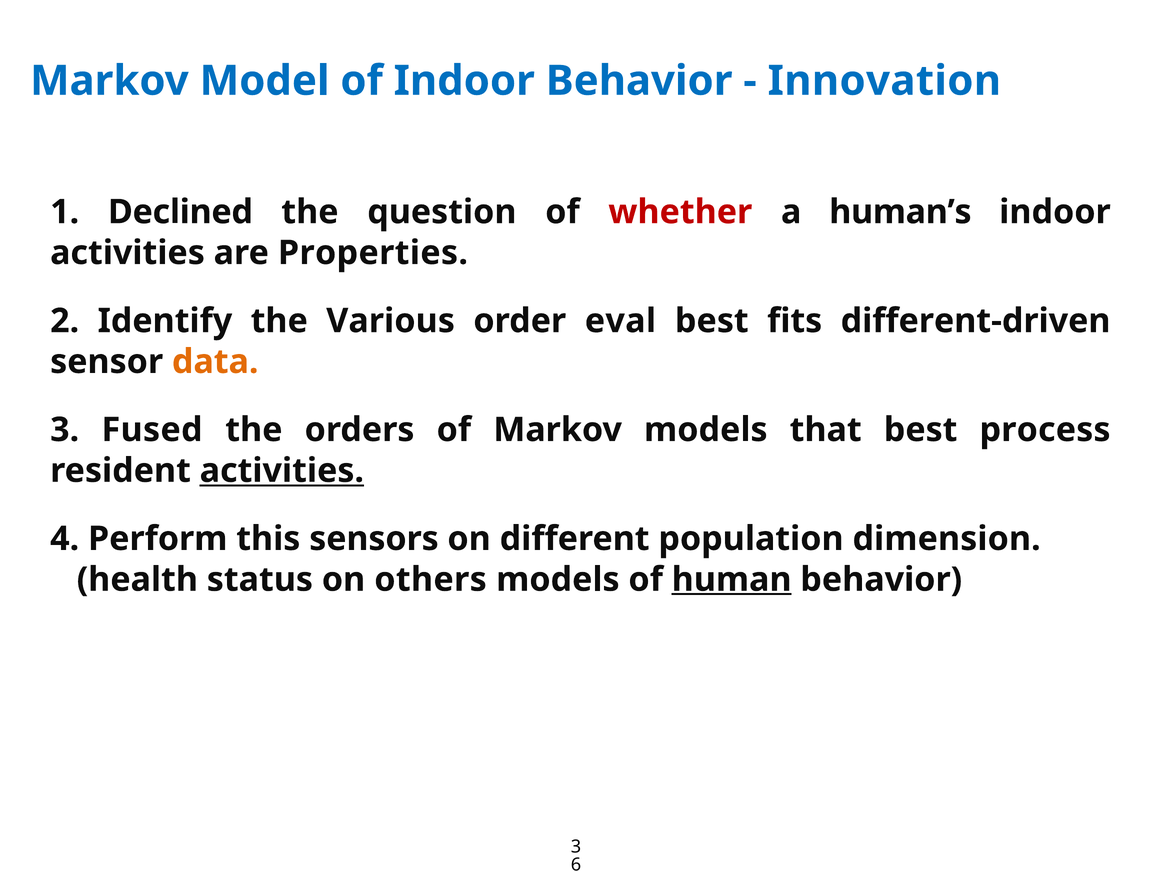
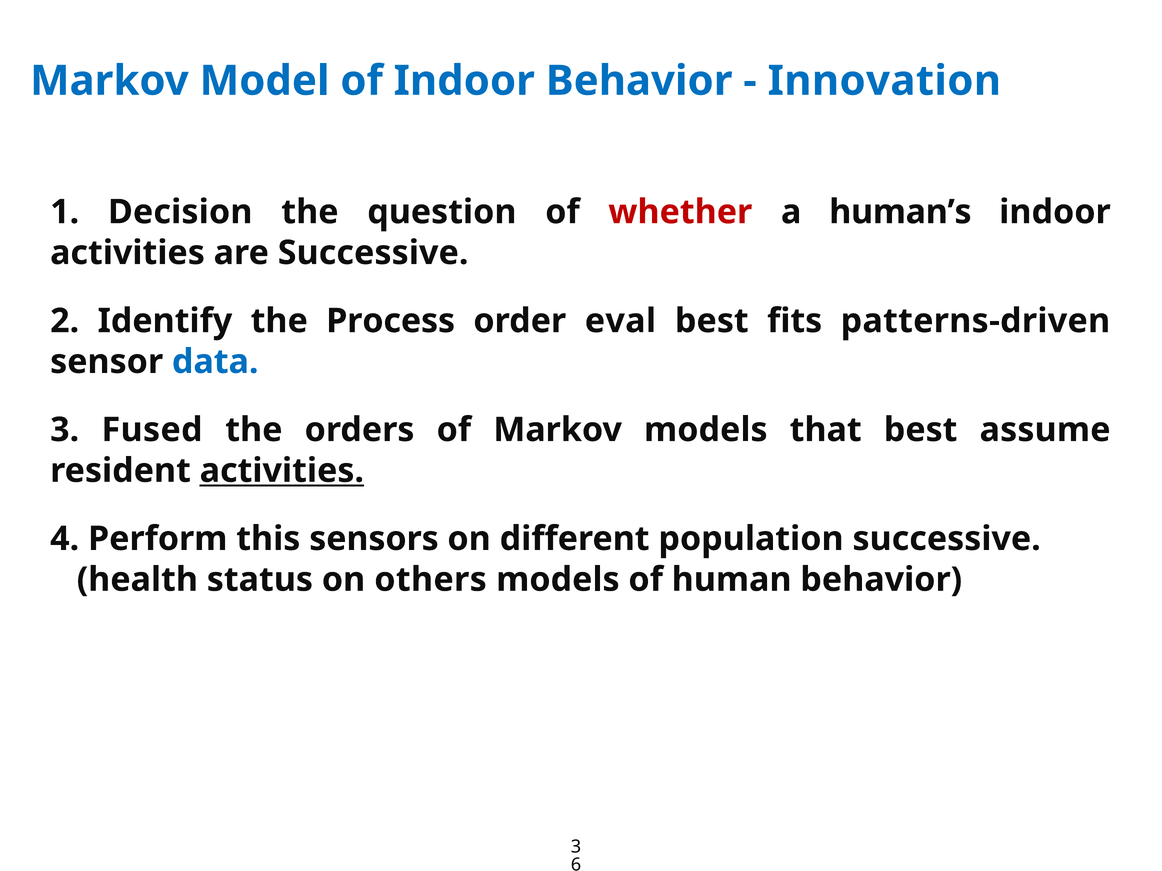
Declined: Declined -> Decision
are Properties: Properties -> Successive
Various: Various -> Process
different-driven: different-driven -> patterns-driven
data colour: orange -> blue
process: process -> assume
population dimension: dimension -> successive
human underline: present -> none
